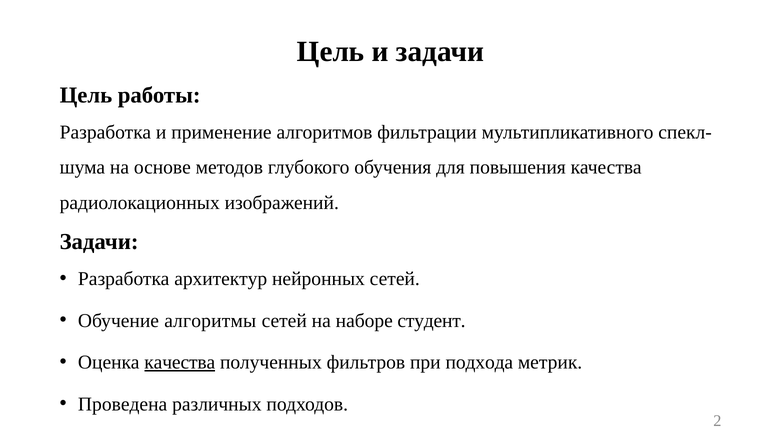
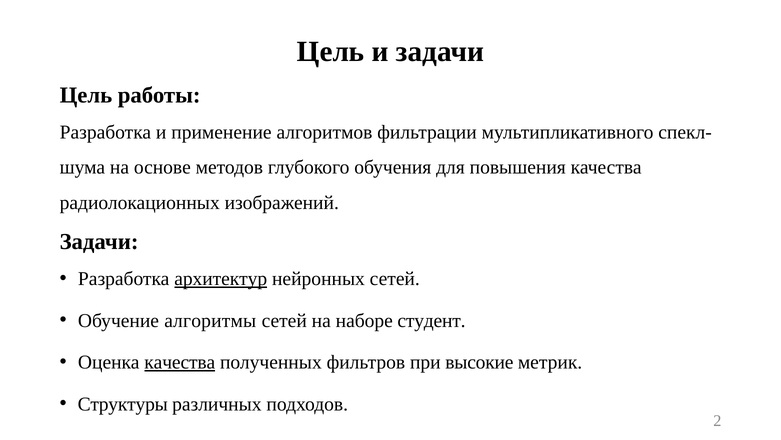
архитектур underline: none -> present
подхода: подхода -> высокие
Проведена: Проведена -> Структуры
